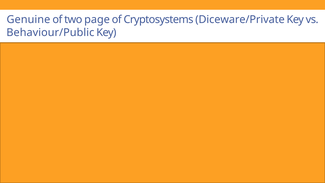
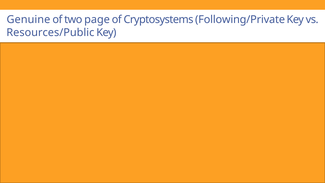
Diceware/Private: Diceware/Private -> Following/Private
Behaviour/Public: Behaviour/Public -> Resources/Public
